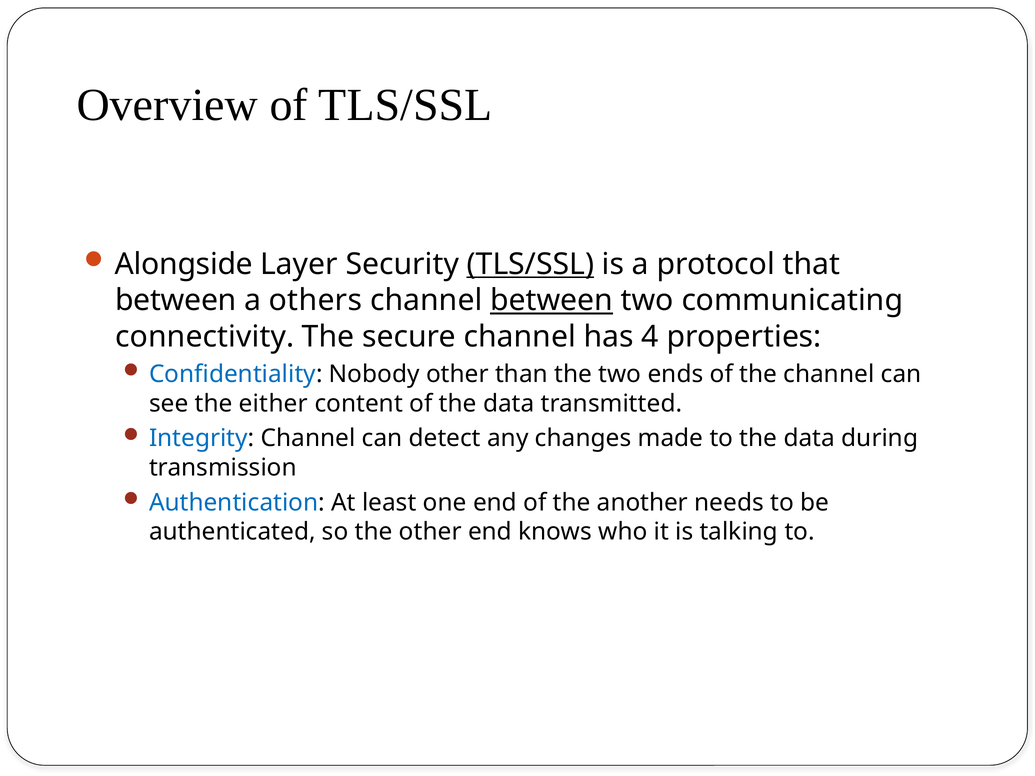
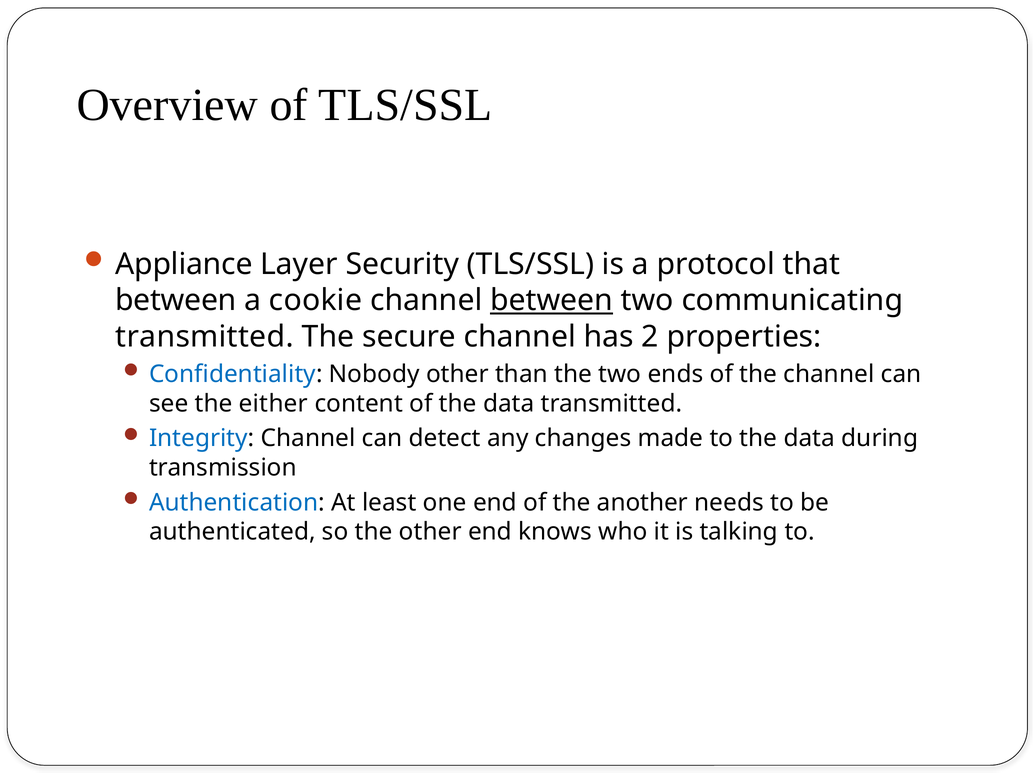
Alongside: Alongside -> Appliance
TLS/SSL at (530, 264) underline: present -> none
others: others -> cookie
connectivity at (205, 337): connectivity -> transmitted
4: 4 -> 2
